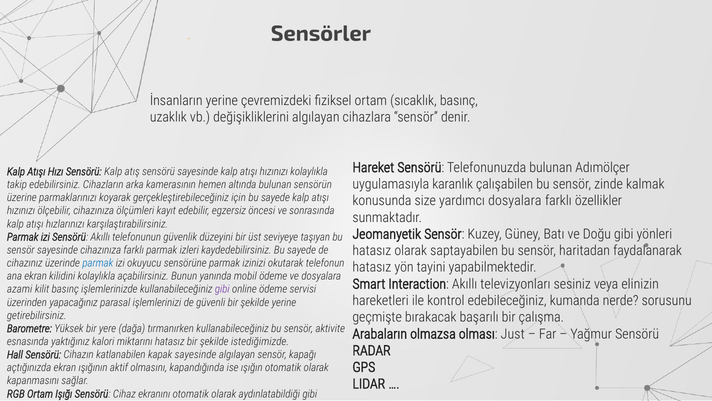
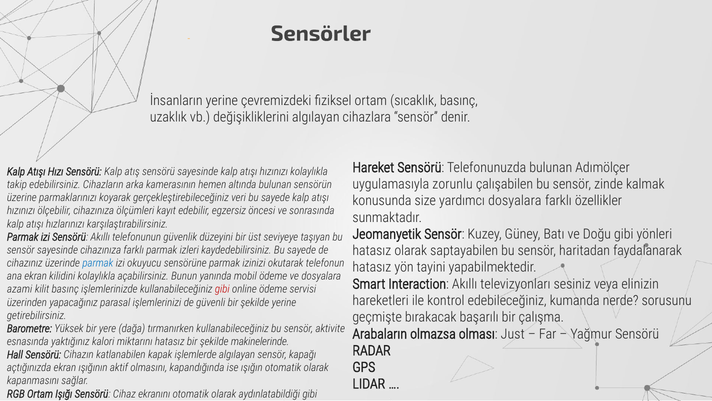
uygulamasıyla karanlık: karanlık -> zorunlu
için: için -> veri
gibi at (222, 289) colour: purple -> red
istediğimizde: istediğimizde -> makinelerinde
kapak sayesinde: sayesinde -> işlemlerde
